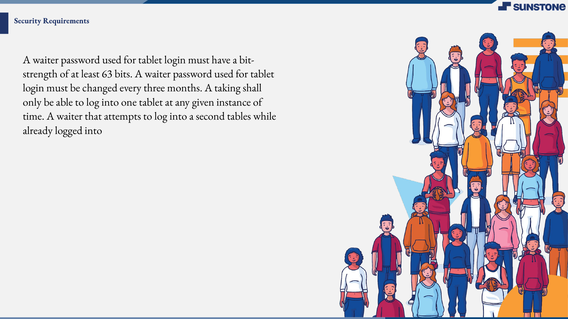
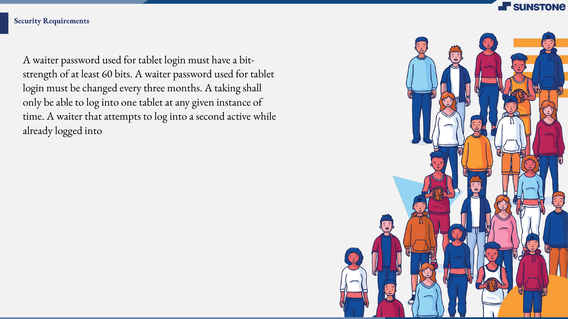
63: 63 -> 60
tables: tables -> active
